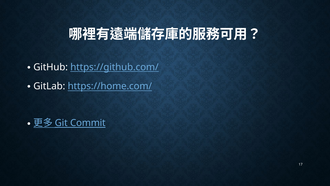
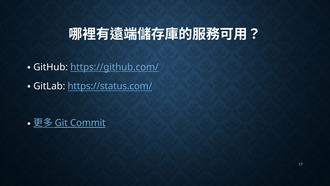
https://home.com/: https://home.com/ -> https://status.com/
